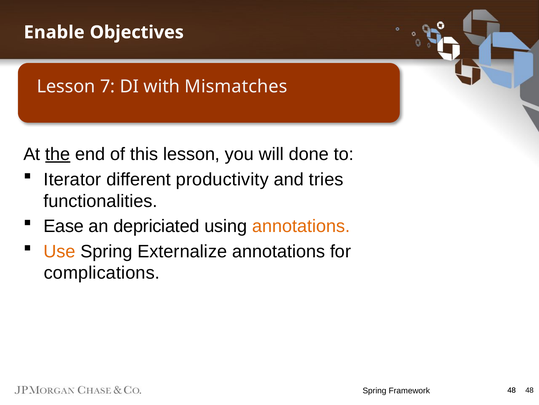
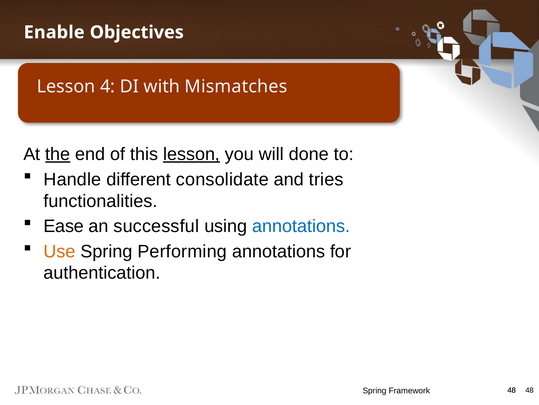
7: 7 -> 4
lesson at (192, 154) underline: none -> present
Iterator: Iterator -> Handle
productivity: productivity -> consolidate
depriciated: depriciated -> successful
annotations at (301, 226) colour: orange -> blue
Externalize: Externalize -> Performing
complications: complications -> authentication
